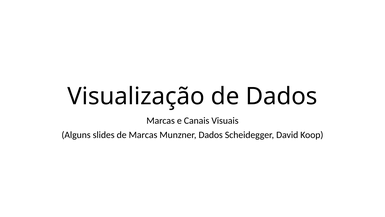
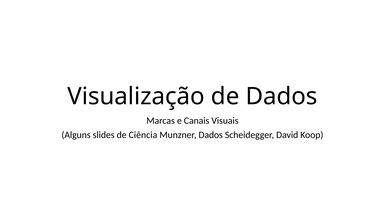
de Marcas: Marcas -> Ciência
